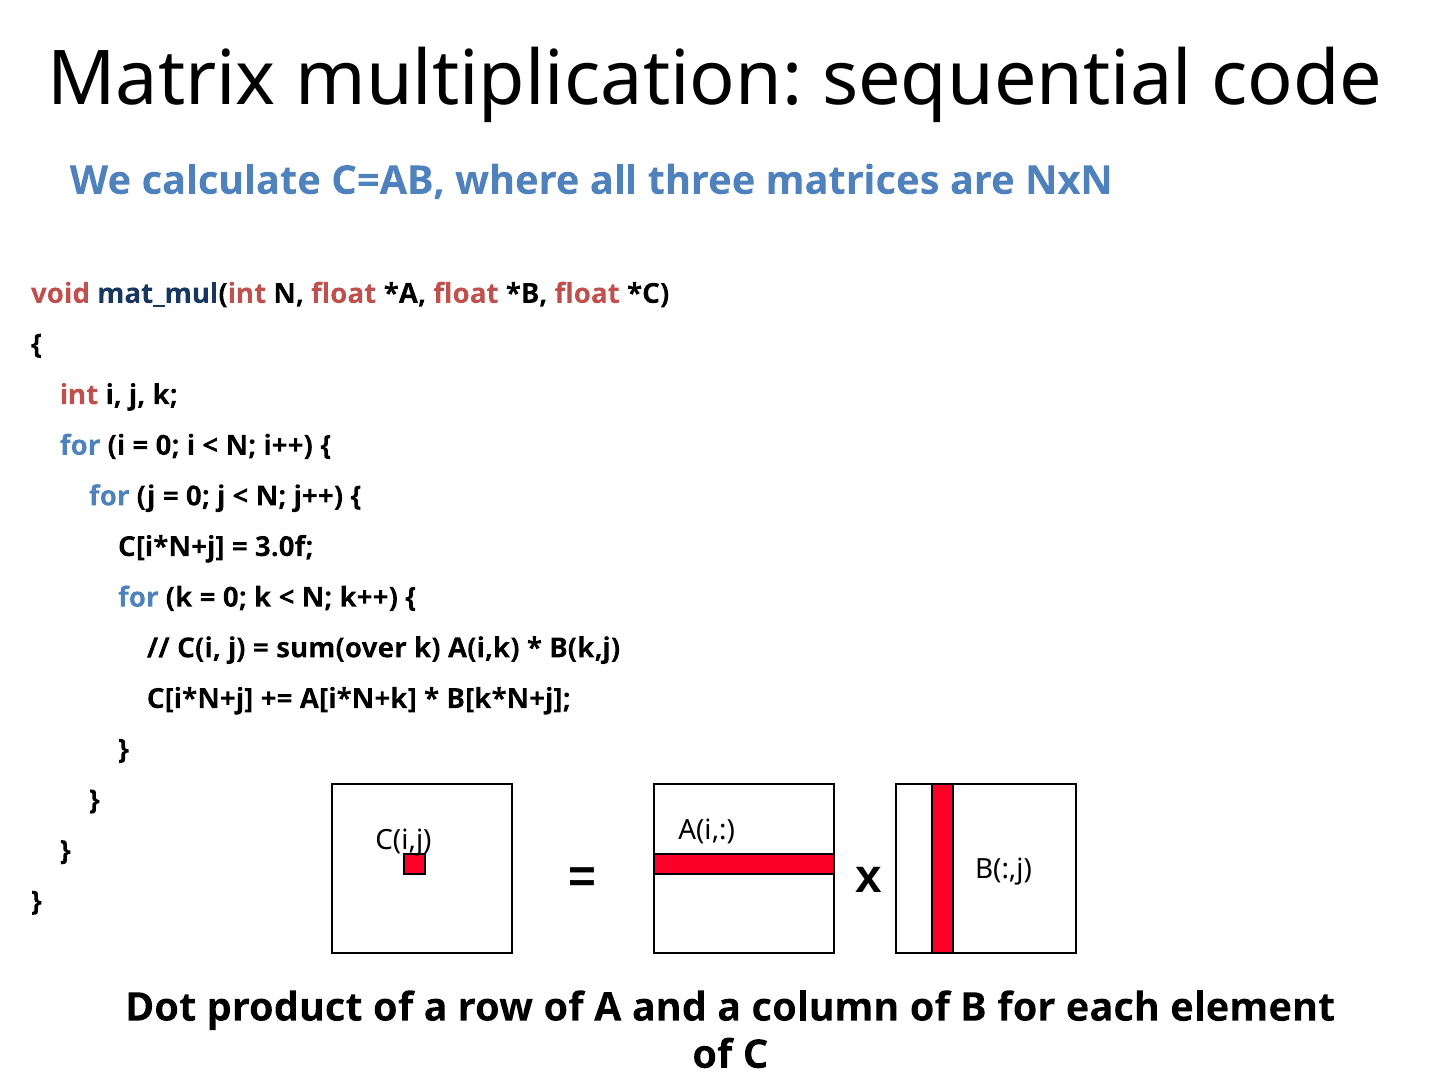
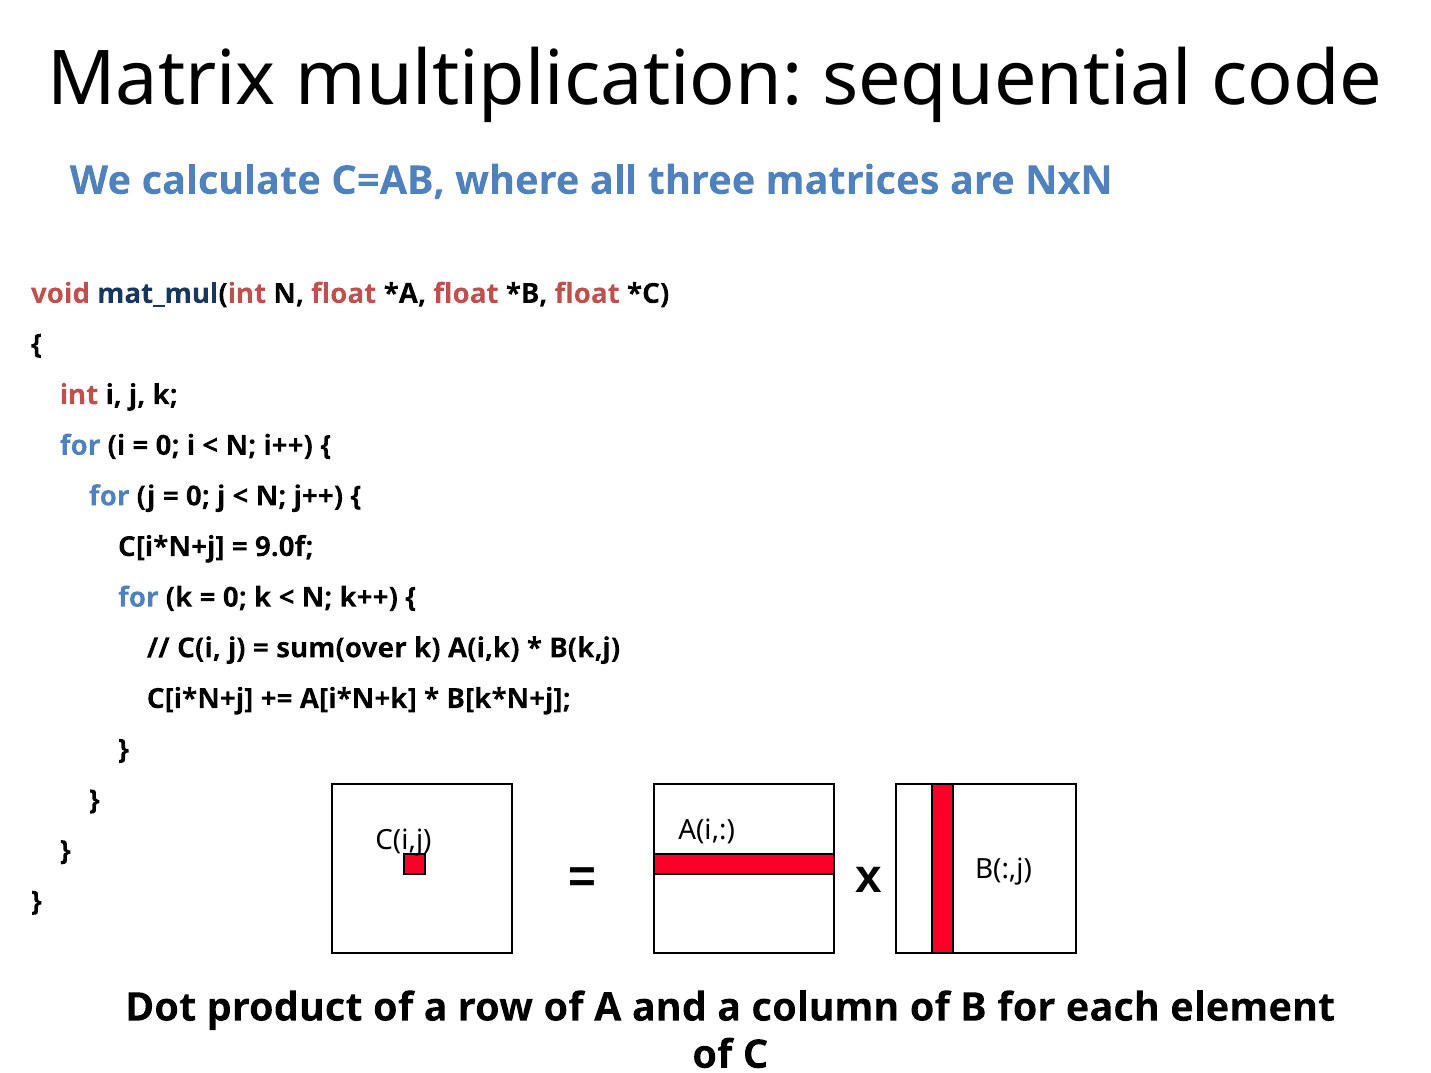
3.0f: 3.0f -> 9.0f
